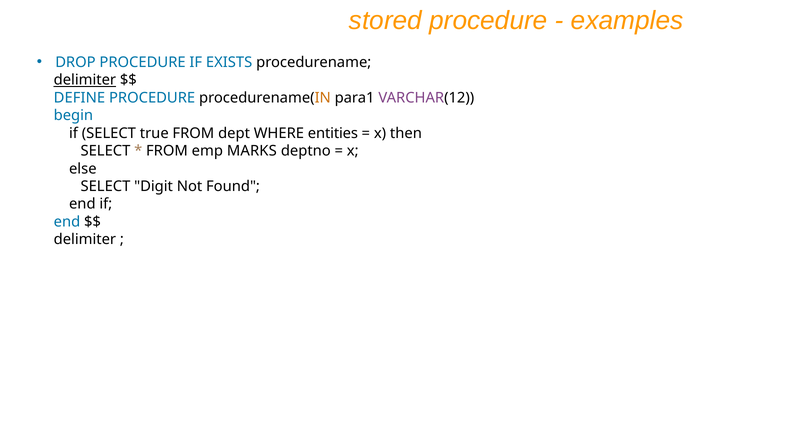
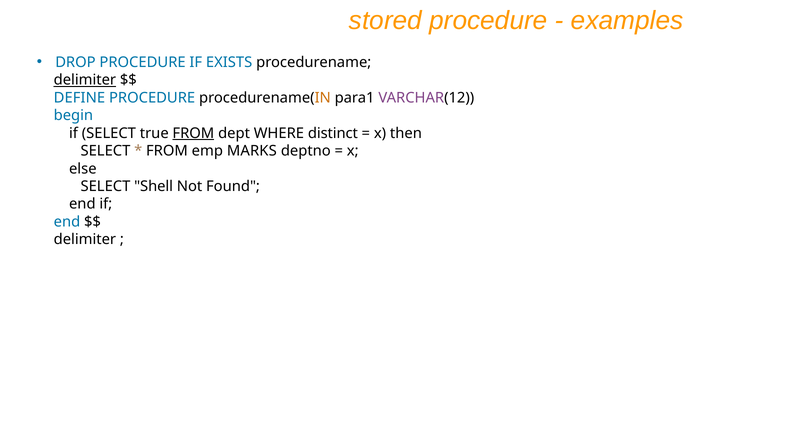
FROM at (193, 133) underline: none -> present
entities: entities -> distinct
Digit: Digit -> Shell
